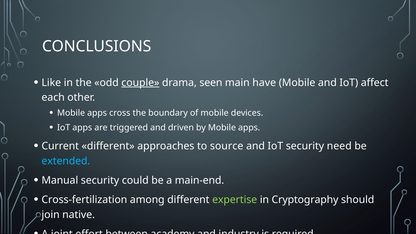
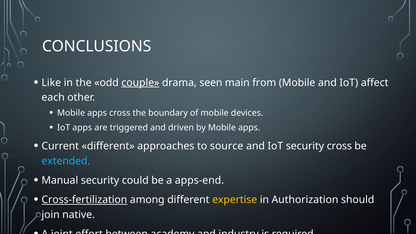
have: have -> from
security need: need -> cross
main-end: main-end -> apps-end
Cross-fertilization underline: none -> present
expertise colour: light green -> yellow
Cryptography: Cryptography -> Authorization
